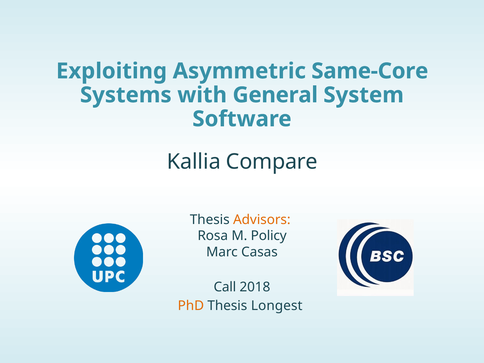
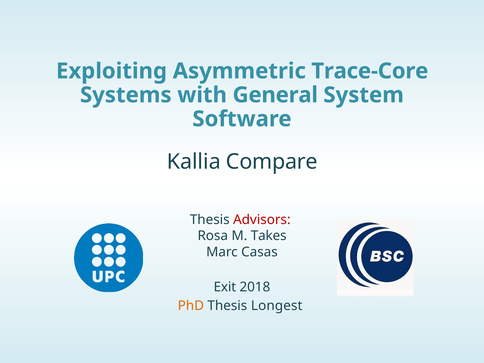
Same-Core: Same-Core -> Trace-Core
Advisors colour: orange -> red
Policy: Policy -> Takes
Call: Call -> Exit
